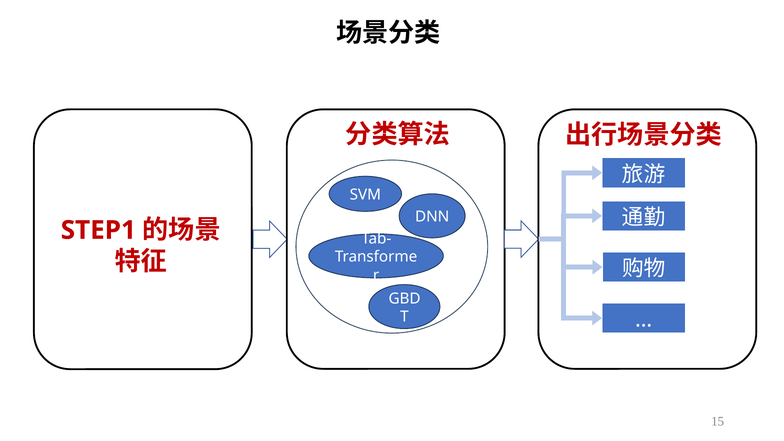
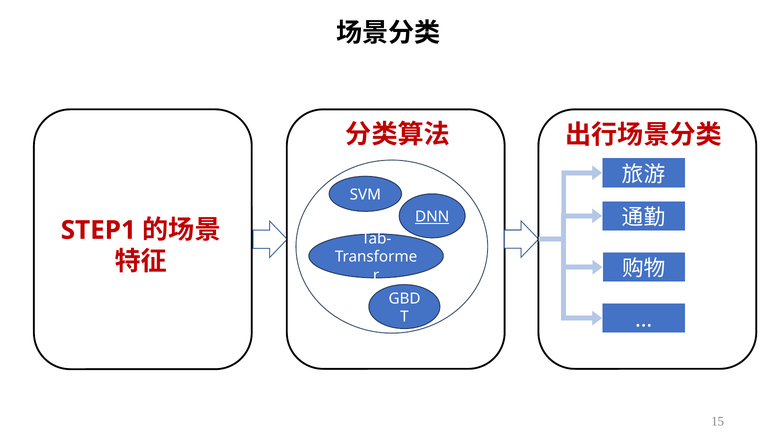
DNN underline: none -> present
